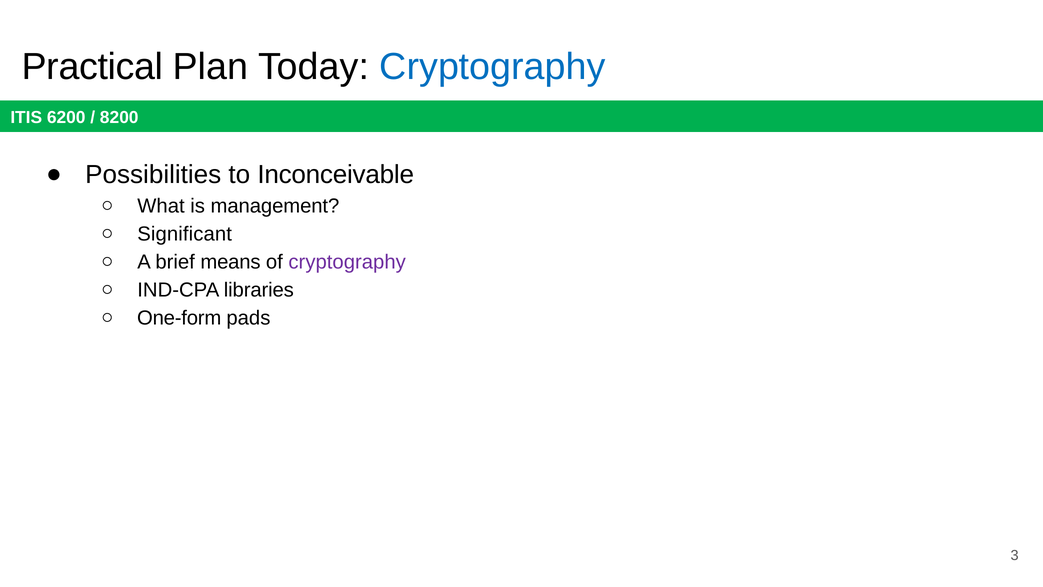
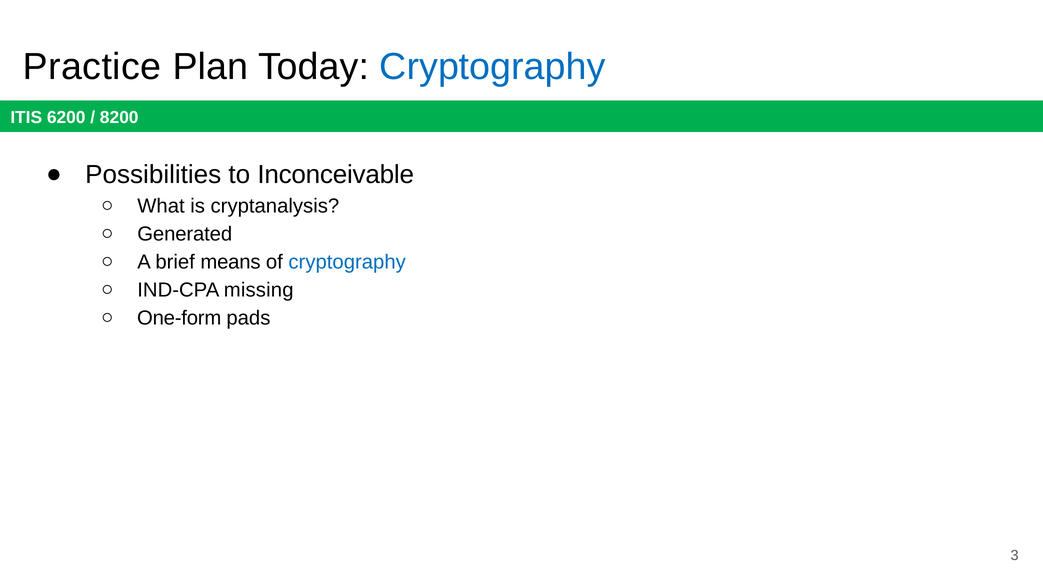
Practical: Practical -> Practice
management: management -> cryptanalysis
Significant: Significant -> Generated
cryptography at (347, 262) colour: purple -> blue
libraries: libraries -> missing
